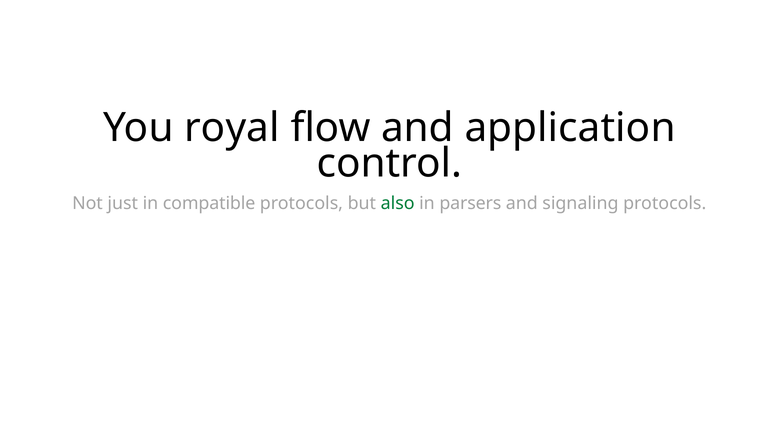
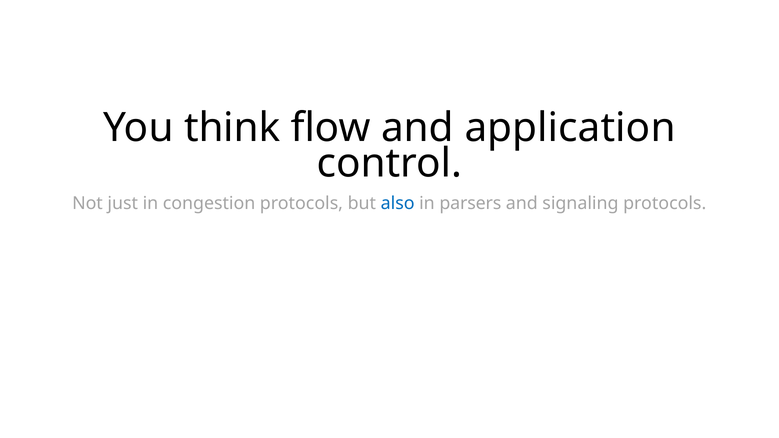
royal: royal -> think
compatible: compatible -> congestion
also colour: green -> blue
